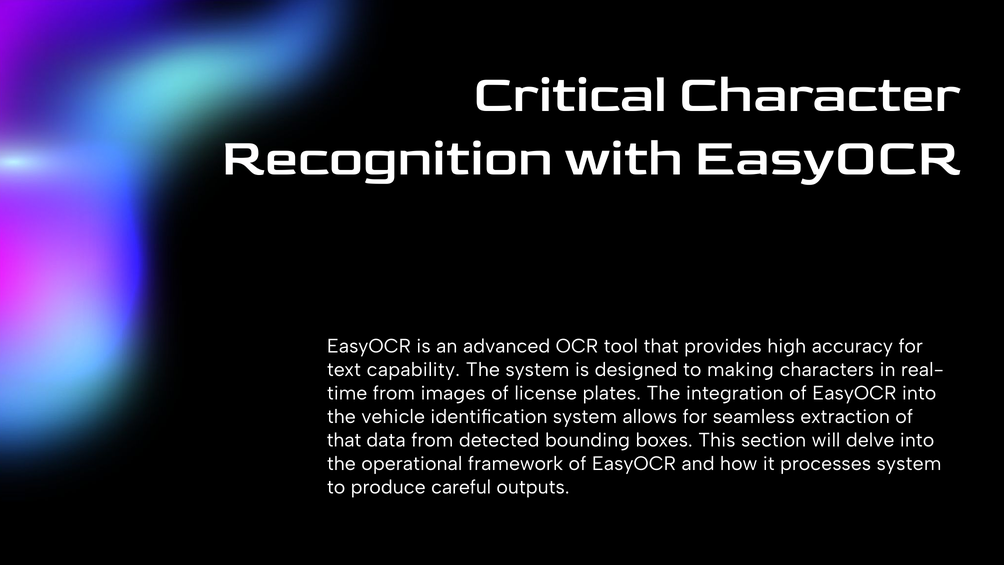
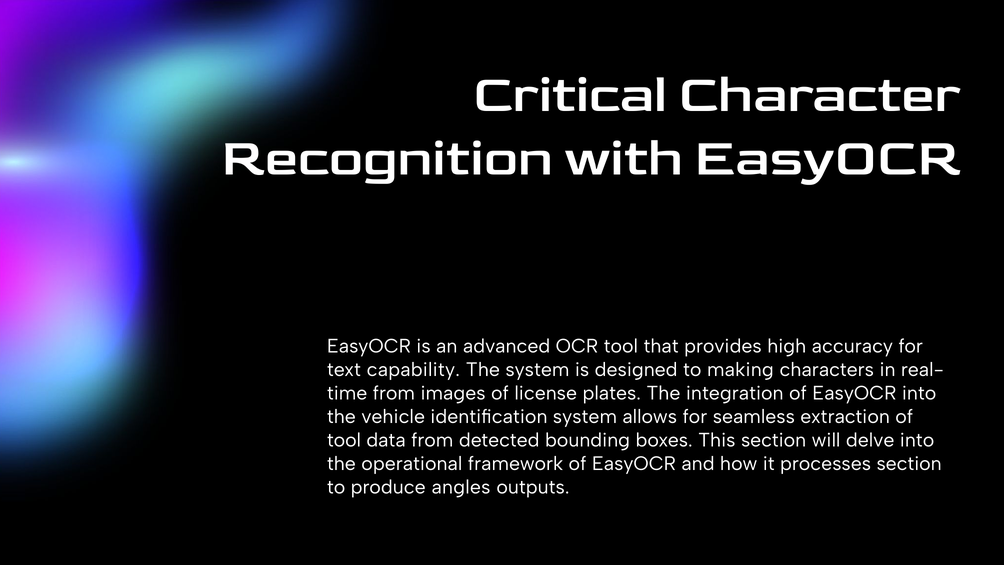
that at (344, 440): that -> tool
processes system: system -> section
careful: careful -> angles
